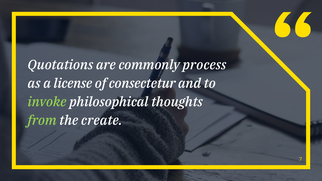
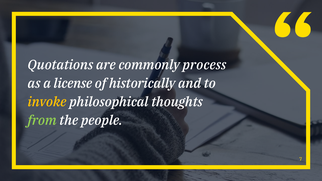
consectetur: consectetur -> historically
invoke colour: light green -> yellow
create: create -> people
